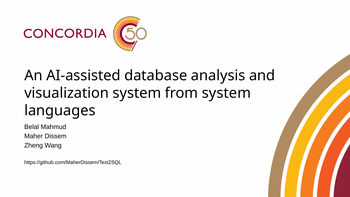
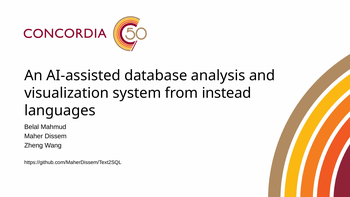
from system: system -> instead
